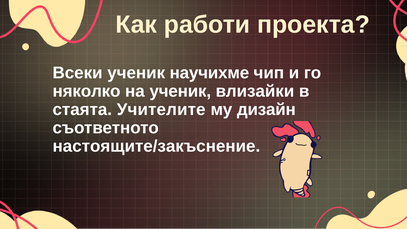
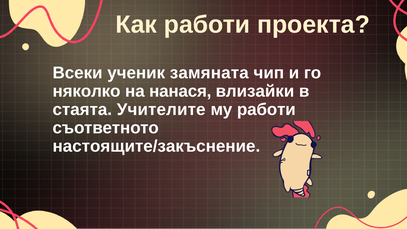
научихме: научихме -> замяната
на ученик: ученик -> нанася
му дизайн: дизайн -> работи
